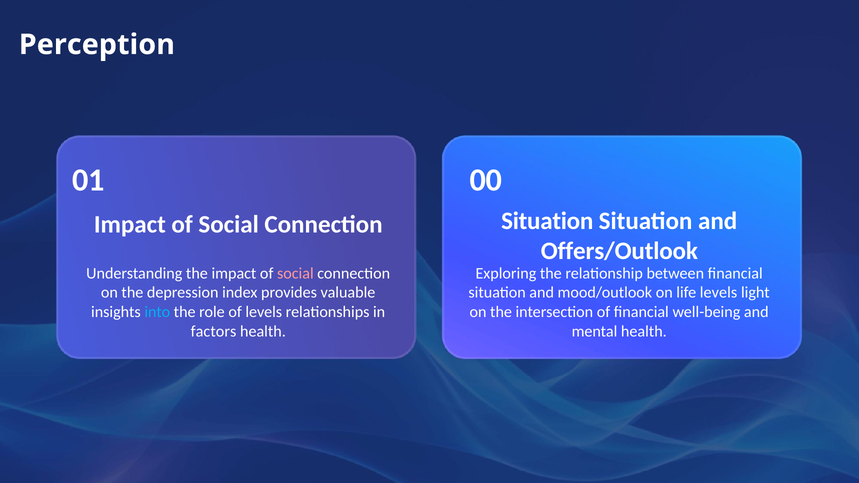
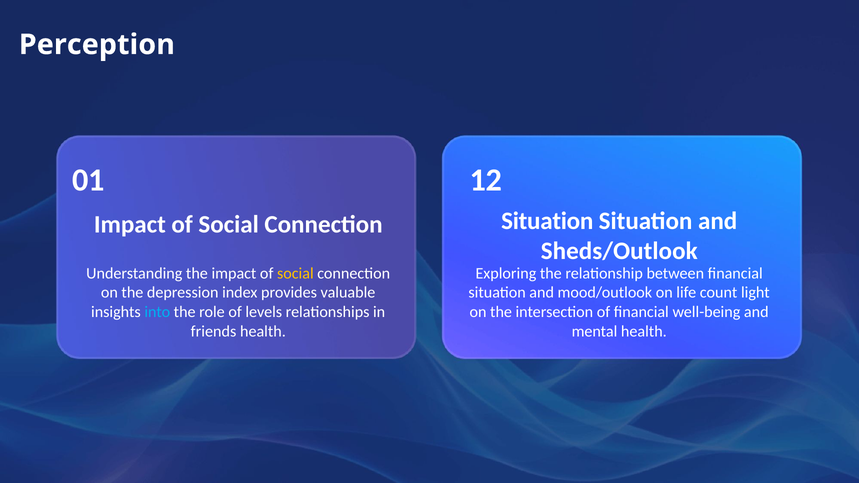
00: 00 -> 12
Offers/Outlook: Offers/Outlook -> Sheds/Outlook
social at (295, 273) colour: pink -> yellow
life levels: levels -> count
factors: factors -> friends
